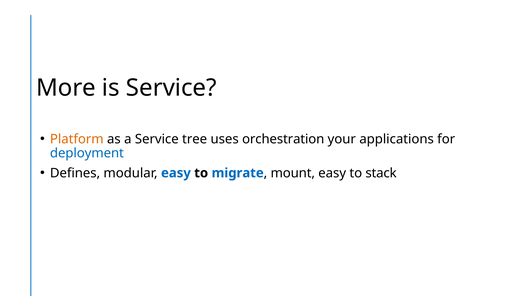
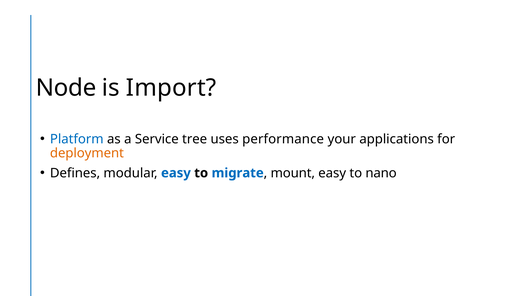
More: More -> Node
is Service: Service -> Import
Platform colour: orange -> blue
orchestration: orchestration -> performance
deployment colour: blue -> orange
stack: stack -> nano
